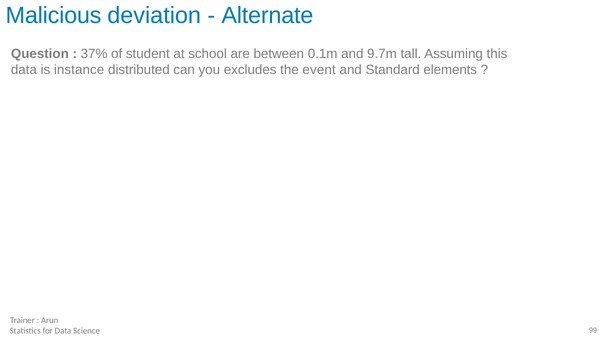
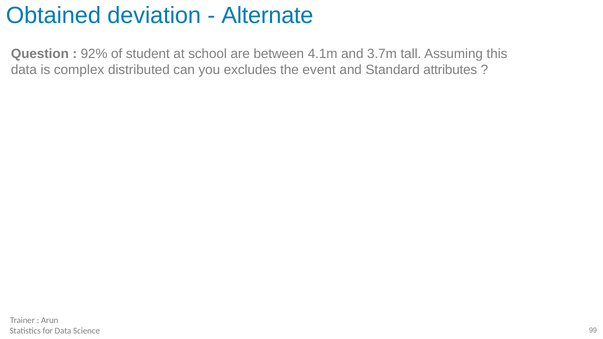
Malicious: Malicious -> Obtained
37%: 37% -> 92%
0.1m: 0.1m -> 4.1m
9.7m: 9.7m -> 3.7m
instance: instance -> complex
elements: elements -> attributes
